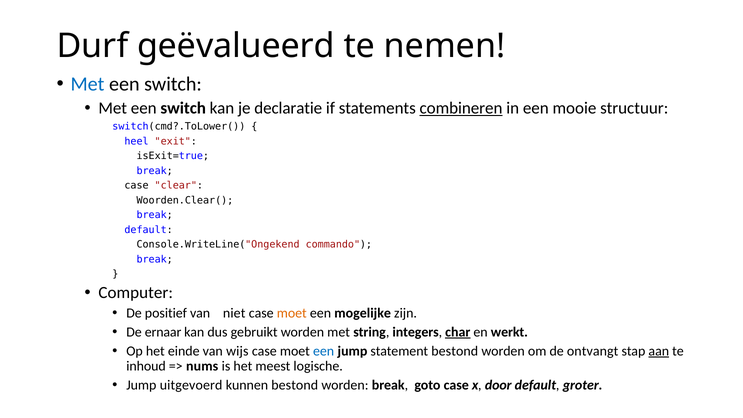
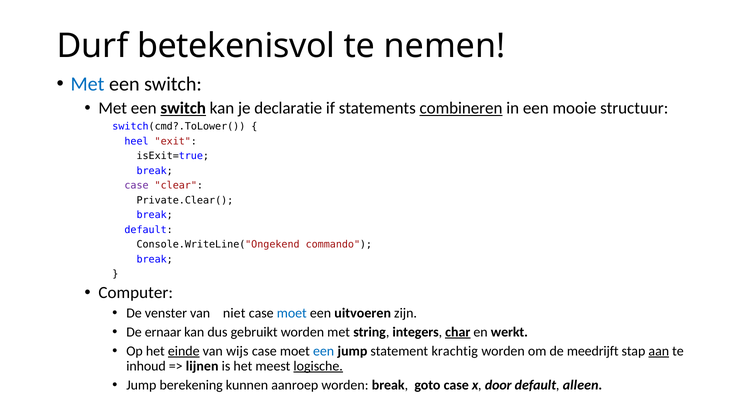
geëvalueerd: geëvalueerd -> betekenisvol
switch at (183, 108) underline: none -> present
case at (137, 186) colour: black -> purple
Woorden.Clear(: Woorden.Clear( -> Private.Clear(
positief: positief -> venster
moet at (292, 313) colour: orange -> blue
mogelijke: mogelijke -> uitvoeren
einde underline: none -> present
statement bestond: bestond -> krachtig
ontvangt: ontvangt -> meedrijft
nums: nums -> lijnen
logische underline: none -> present
uitgevoerd: uitgevoerd -> berekening
kunnen bestond: bestond -> aanroep
groter: groter -> alleen
